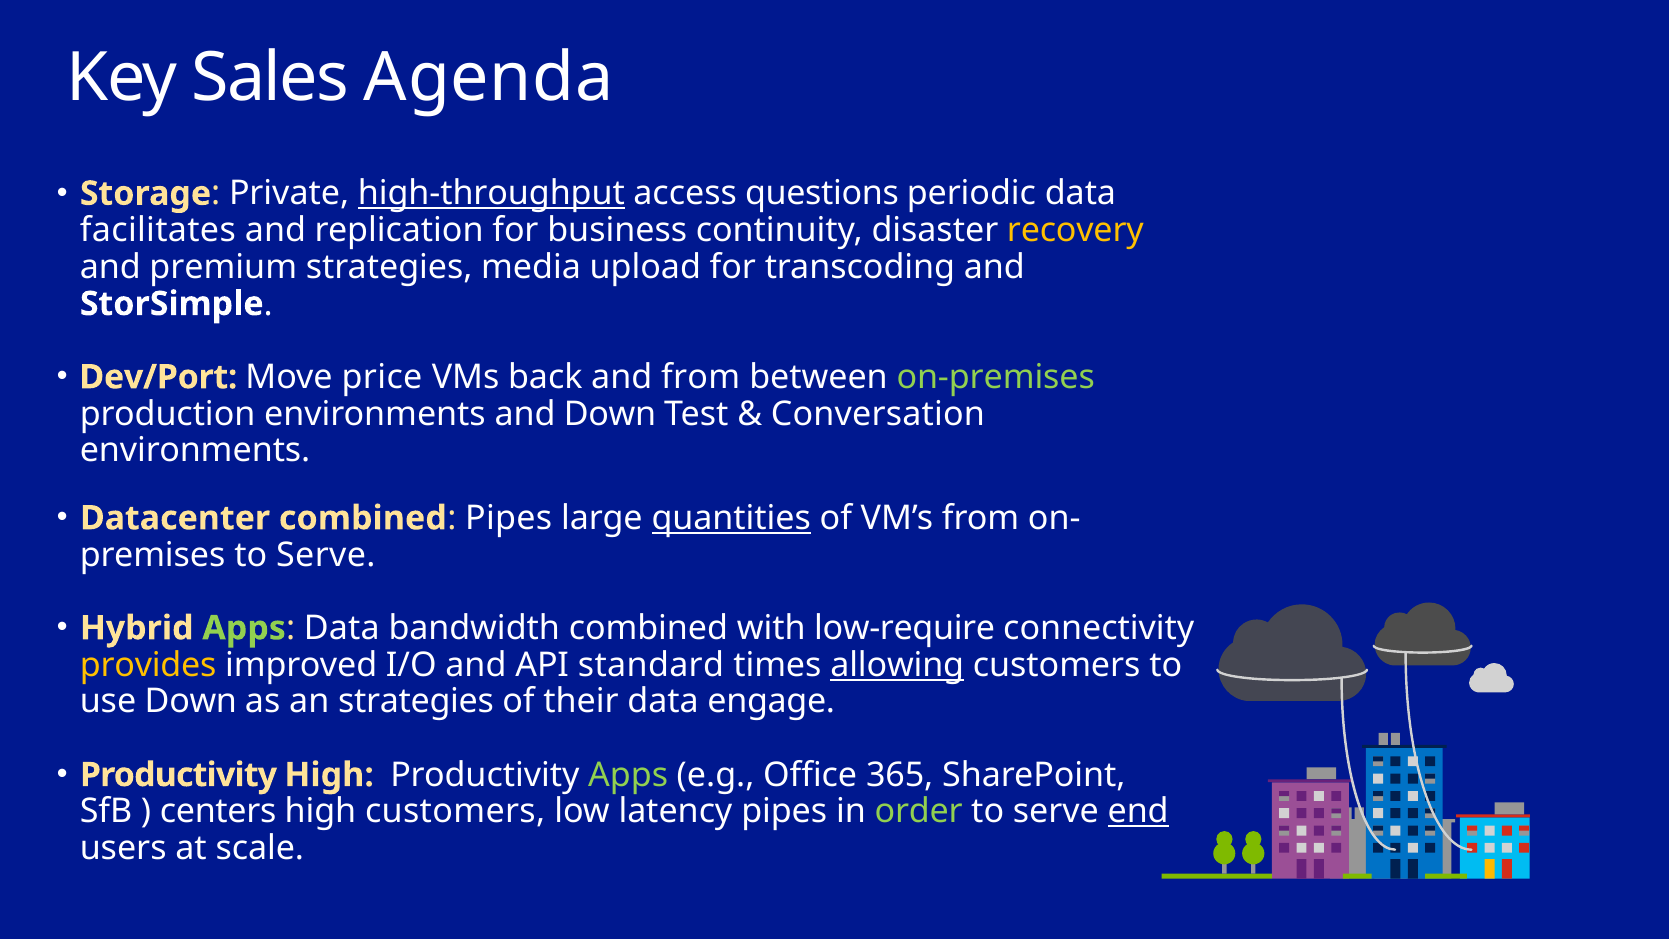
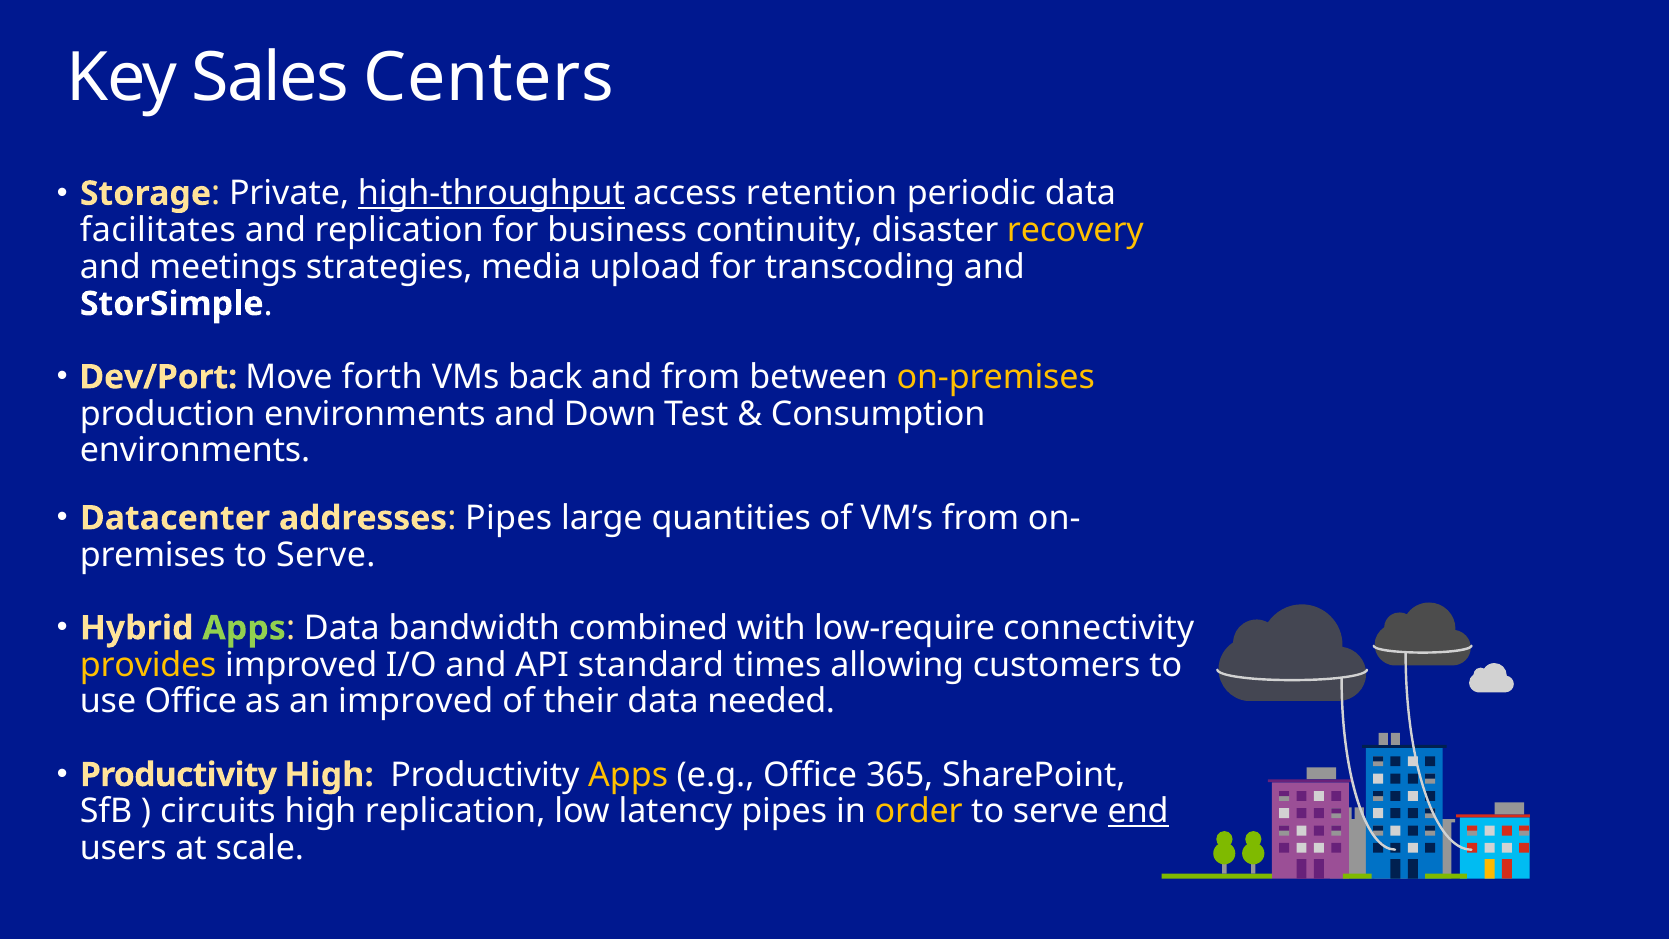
Agenda: Agenda -> Centers
questions: questions -> retention
premium: premium -> meetings
price: price -> forth
on-premises colour: light green -> yellow
Conversation: Conversation -> Consumption
Datacenter combined: combined -> addresses
quantities underline: present -> none
allowing underline: present -> none
use Down: Down -> Office
an strategies: strategies -> improved
engage: engage -> needed
Apps at (628, 775) colour: light green -> yellow
centers: centers -> circuits
high customers: customers -> replication
order colour: light green -> yellow
